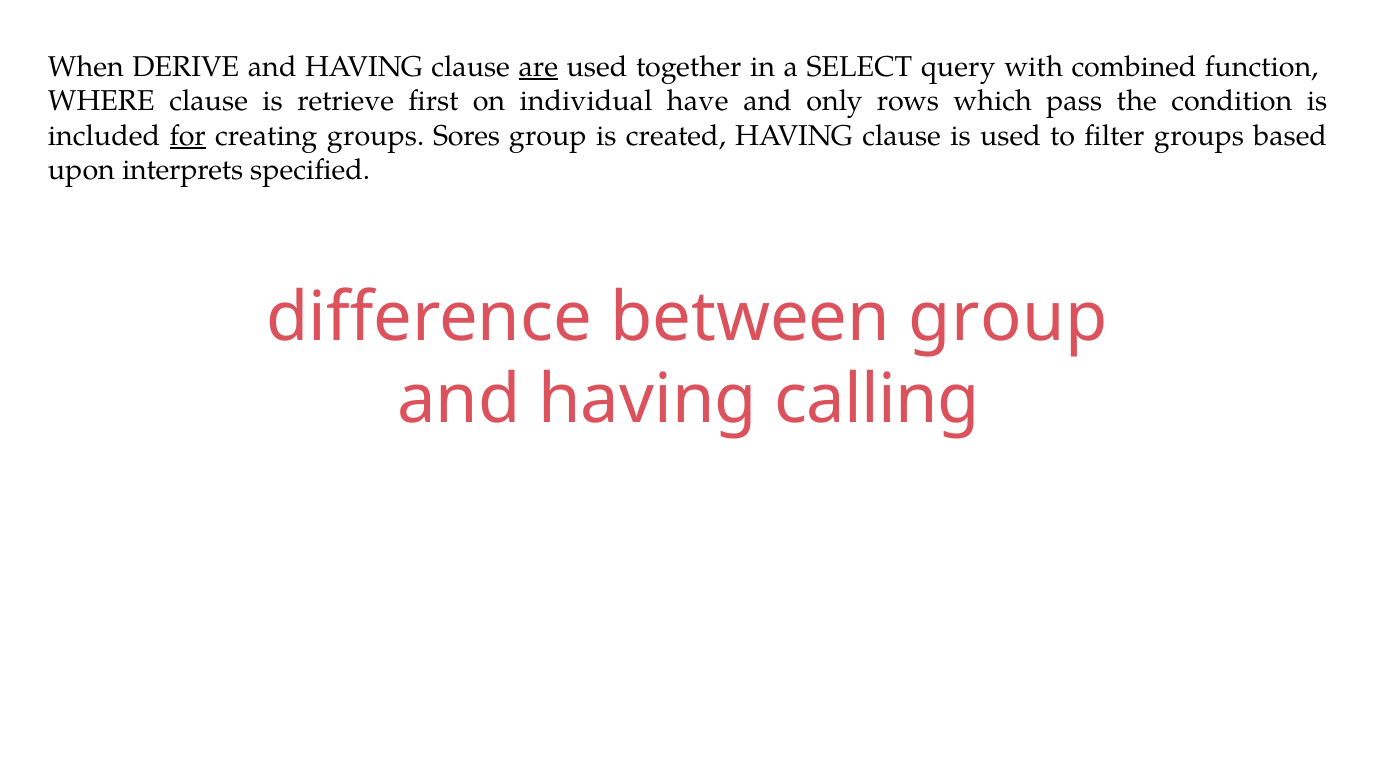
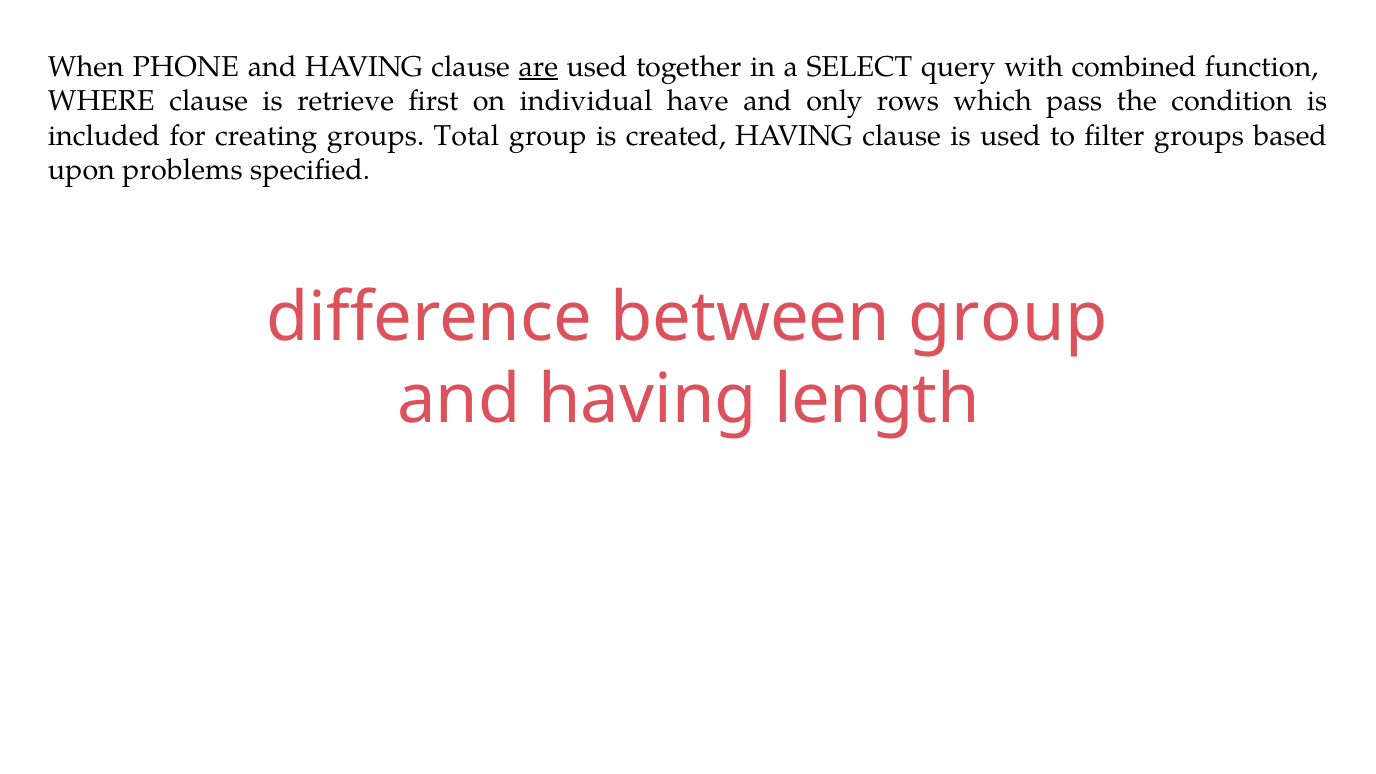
DERIVE: DERIVE -> PHONE
for underline: present -> none
Sores: Sores -> Total
interprets: interprets -> problems
calling: calling -> length
